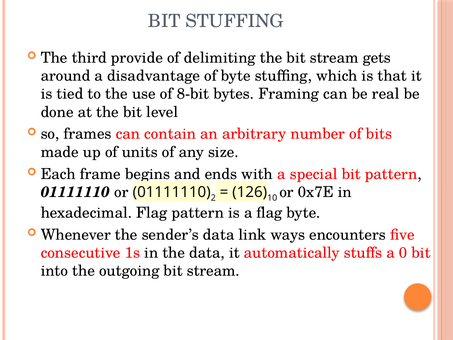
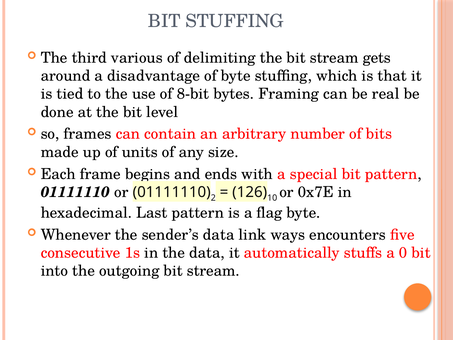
provide: provide -> various
hexadecimal Flag: Flag -> Last
